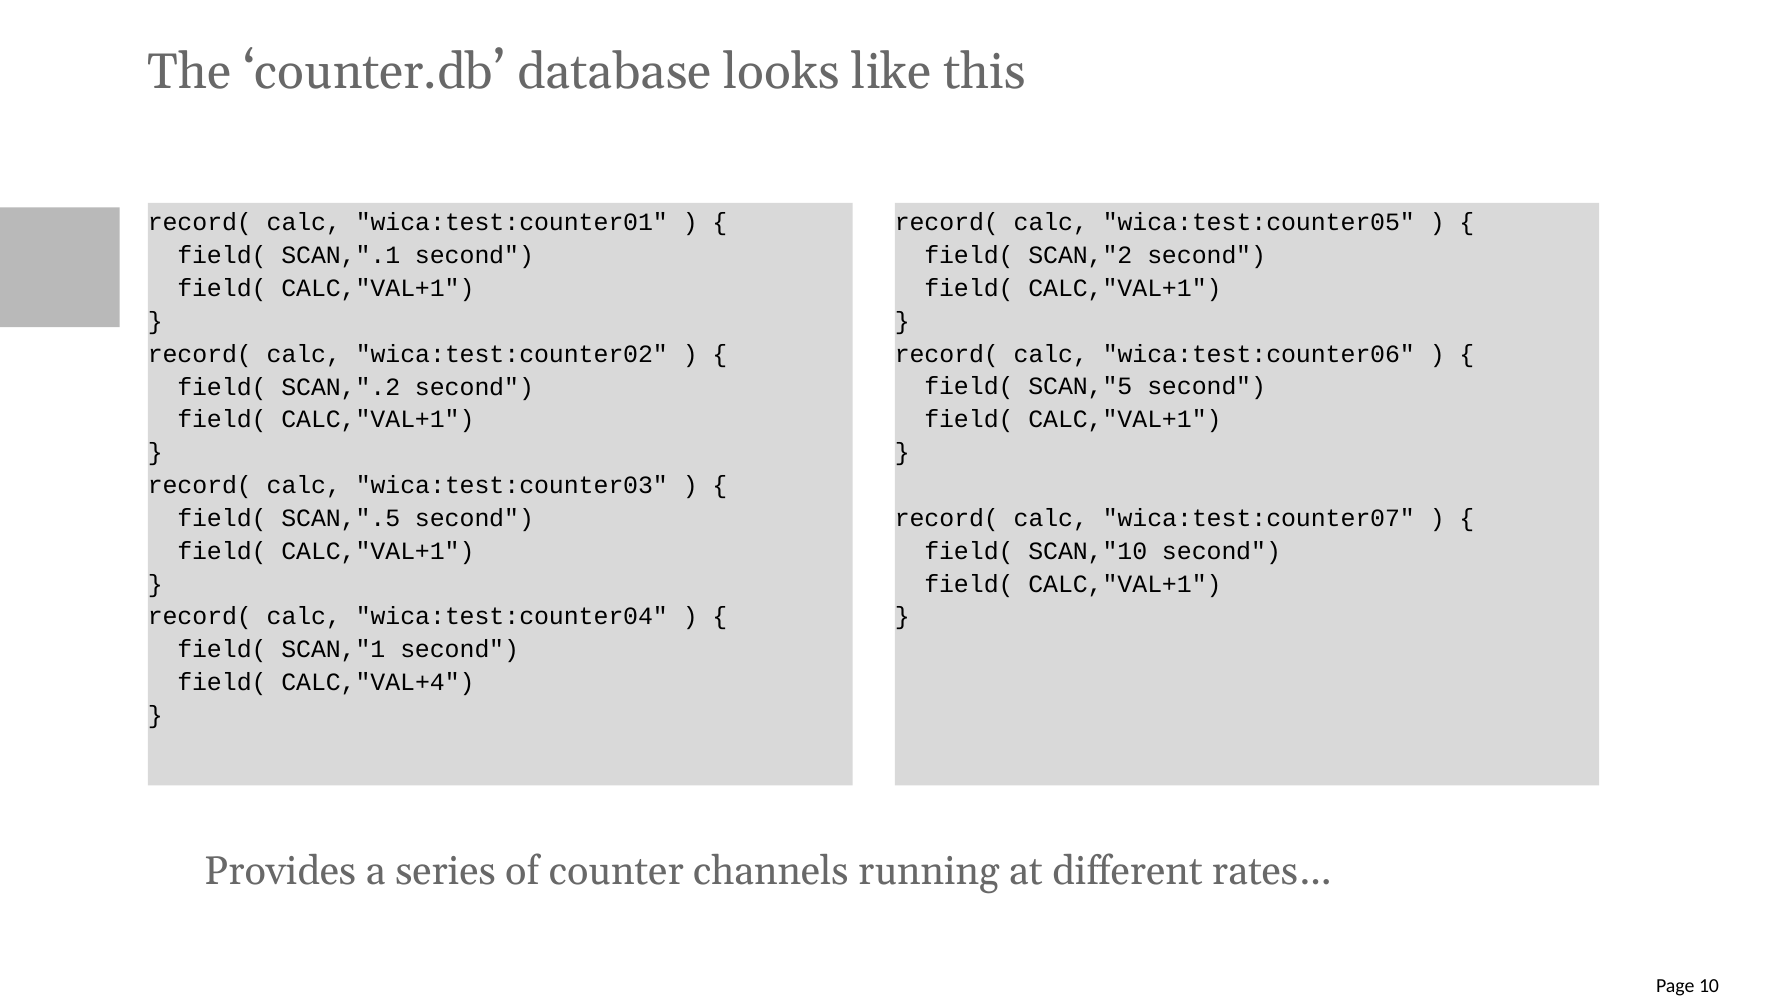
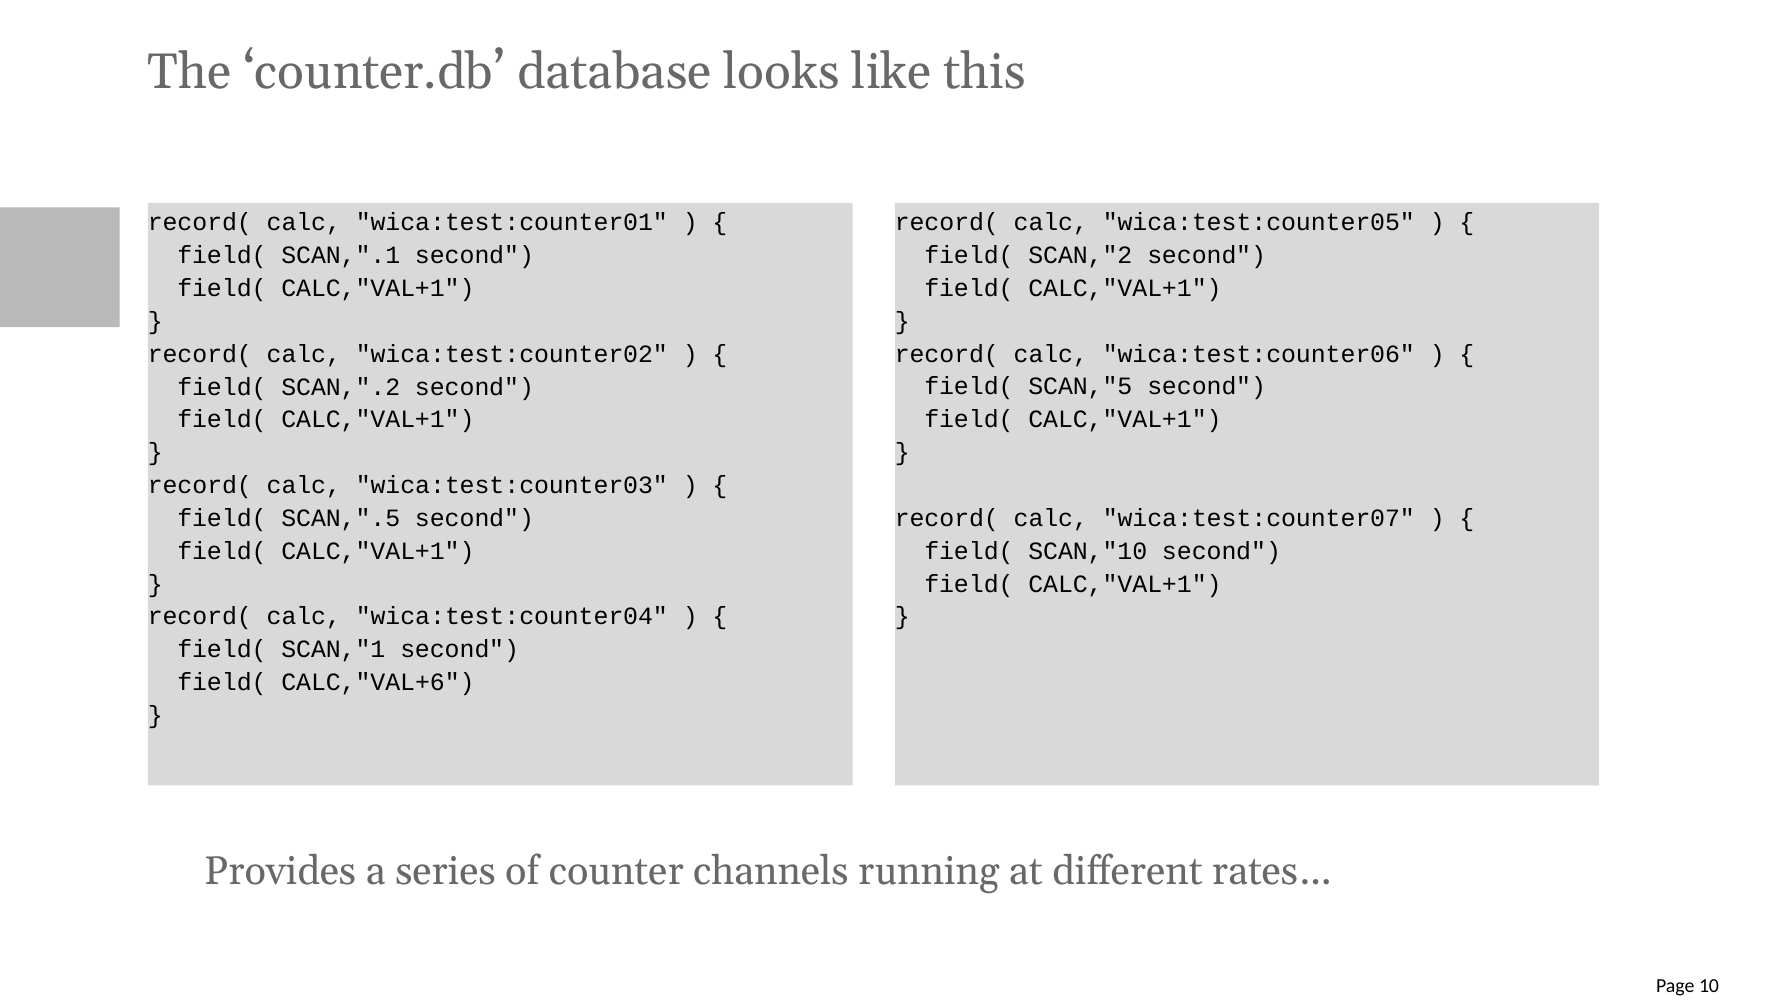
CALC,"VAL+4: CALC,"VAL+4 -> CALC,"VAL+6
